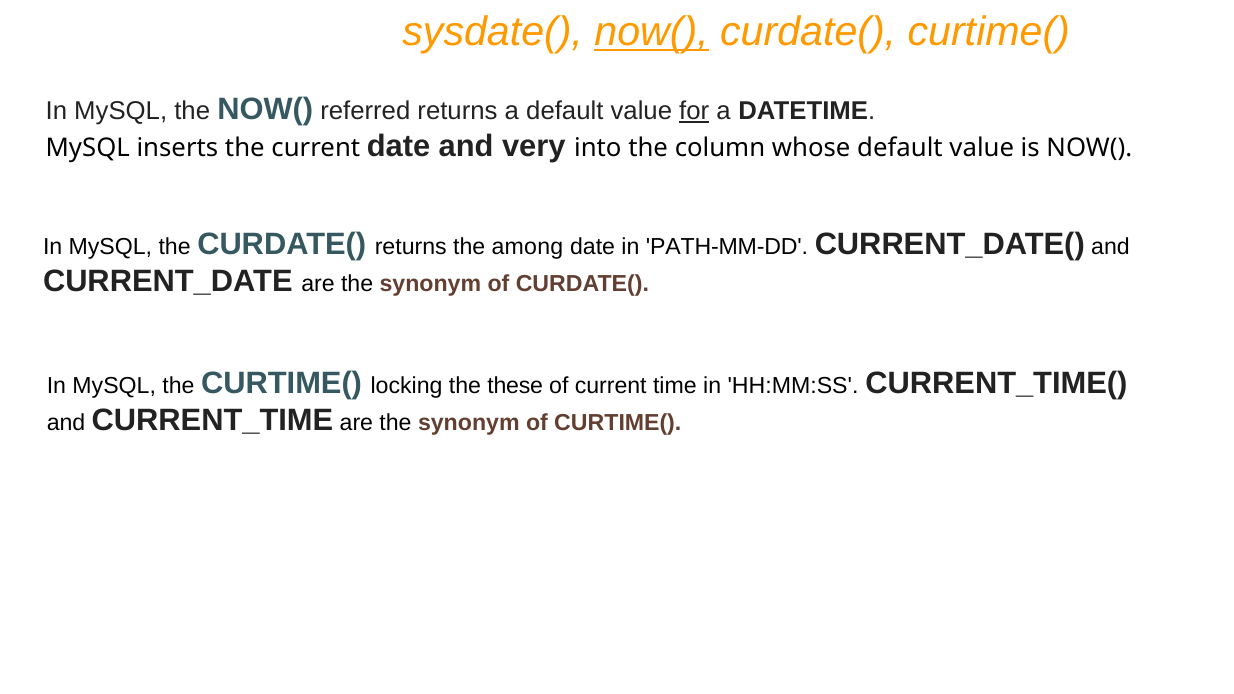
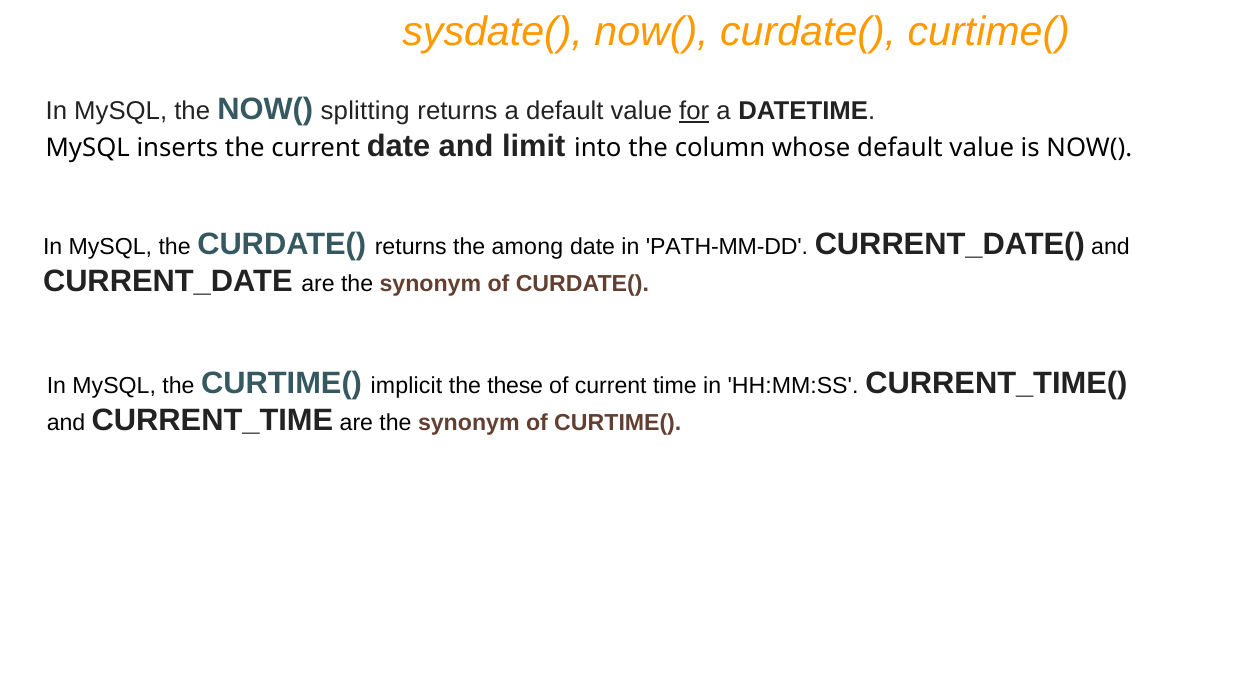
now( at (651, 32) underline: present -> none
referred: referred -> splitting
very: very -> limit
locking: locking -> implicit
